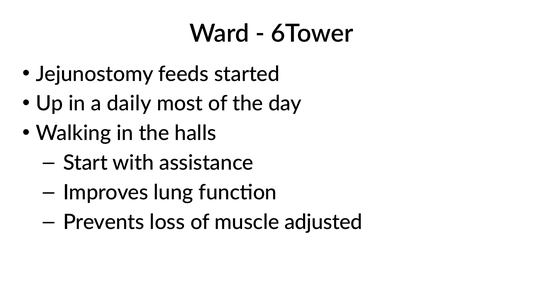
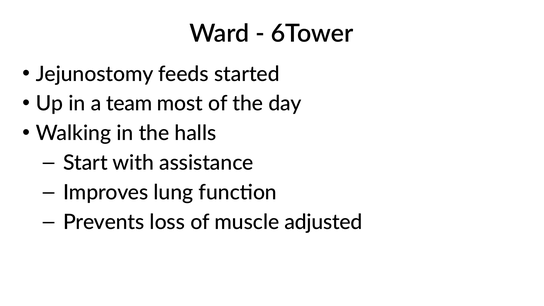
daily: daily -> team
